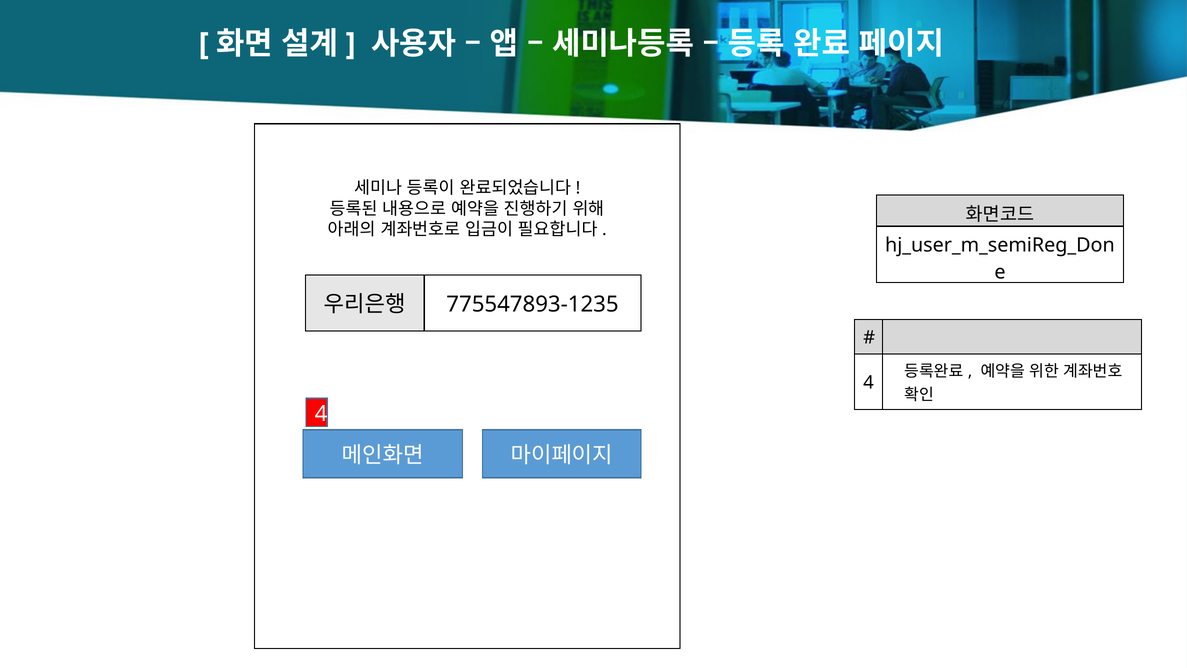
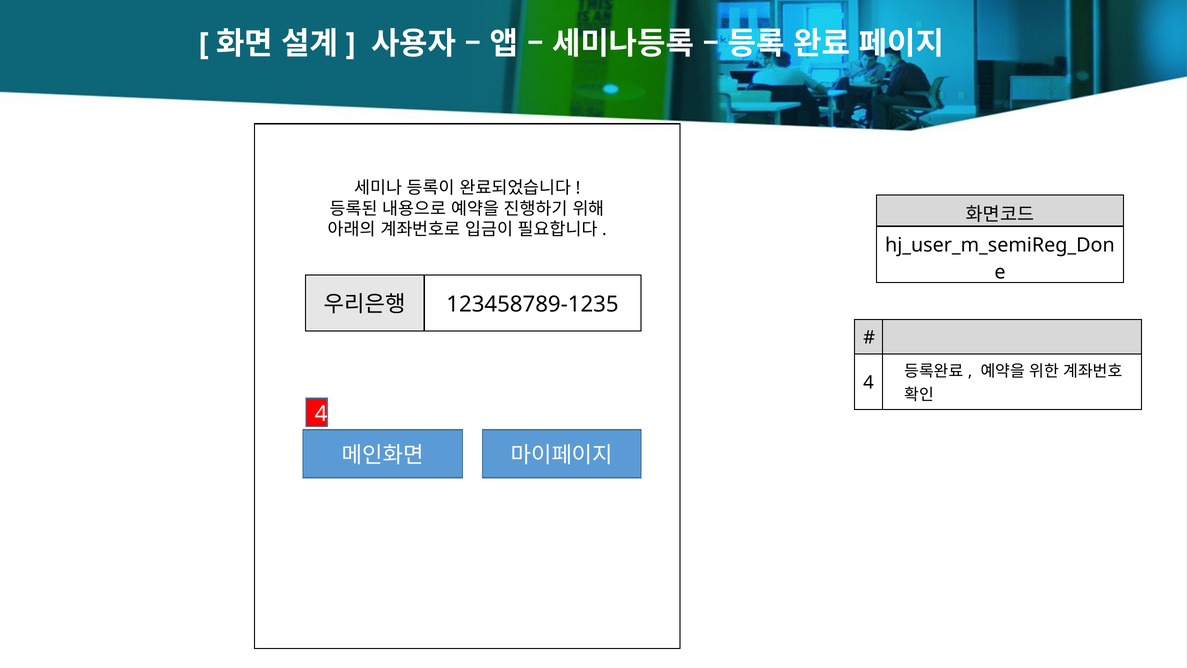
775547893-1235: 775547893-1235 -> 123458789-1235
